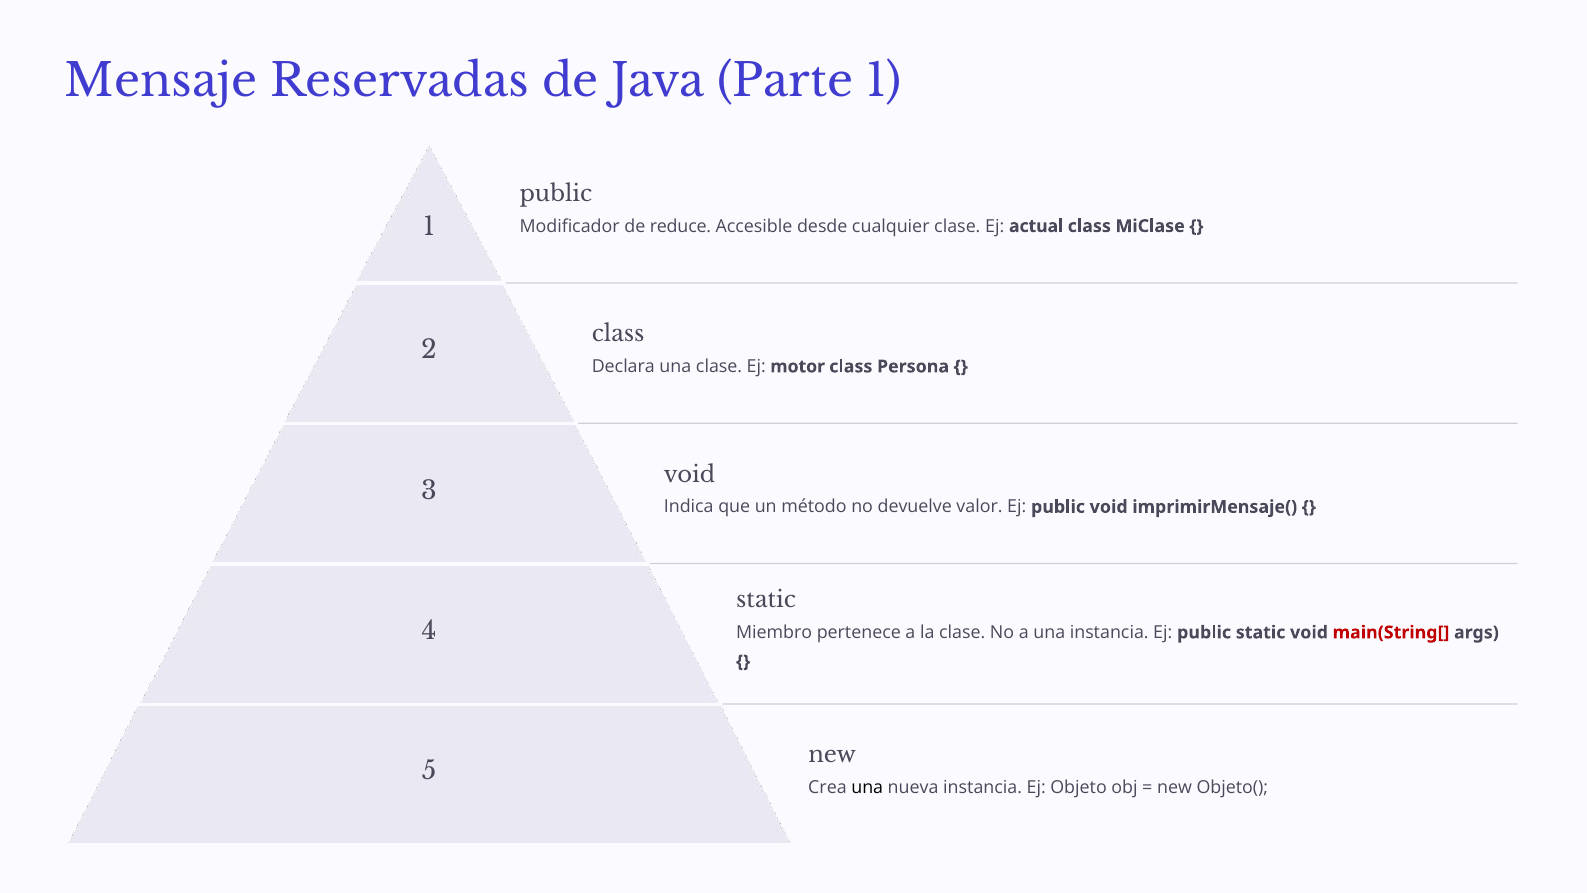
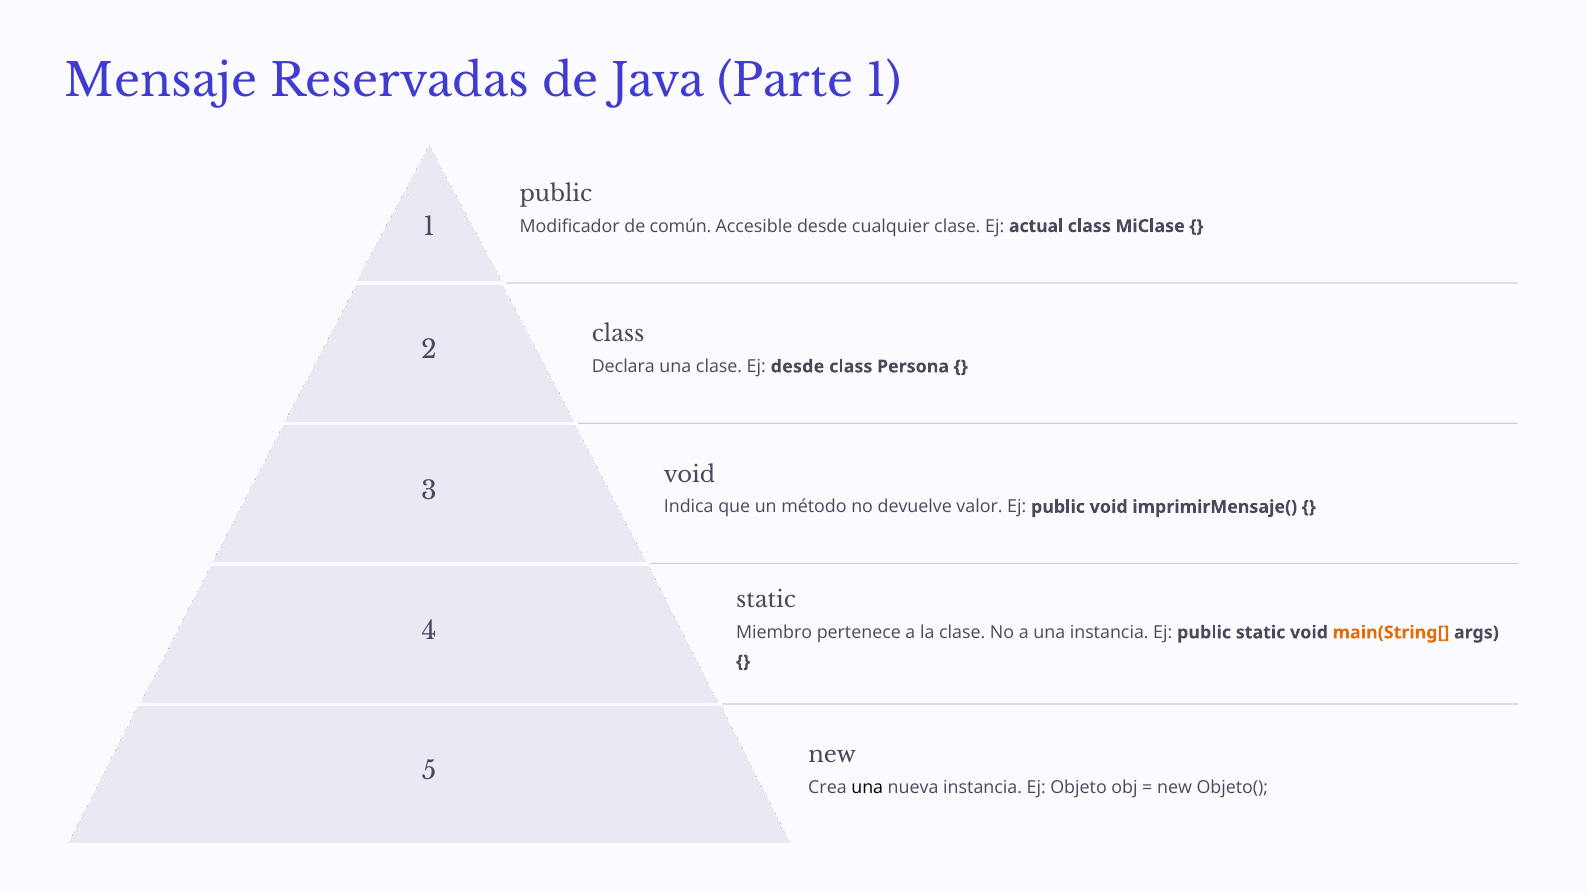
reduce: reduce -> común
Ej motor: motor -> desde
main(String[ colour: red -> orange
